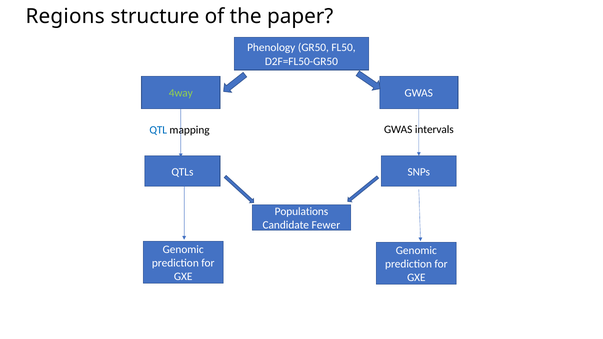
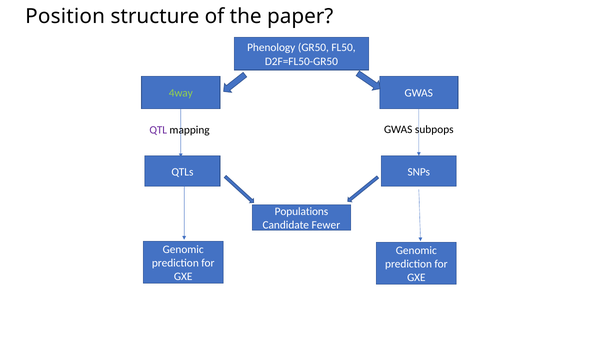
Regions: Regions -> Position
intervals: intervals -> subpops
QTL colour: blue -> purple
